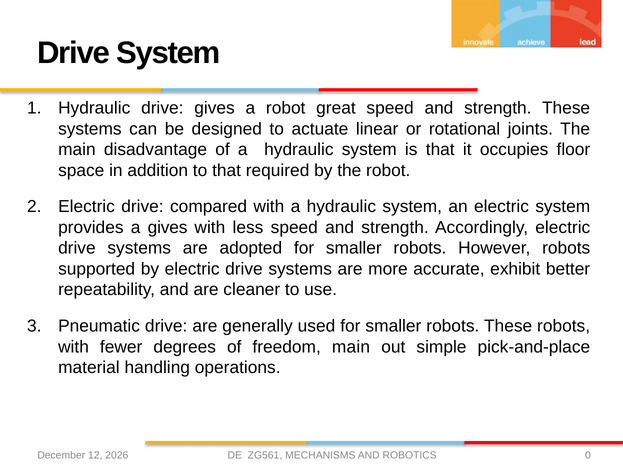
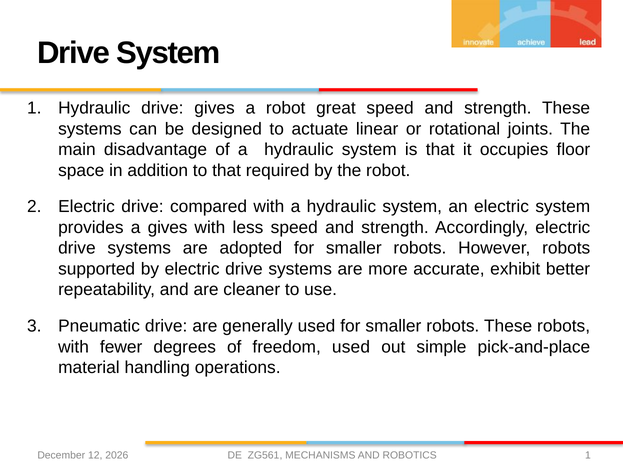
freedom main: main -> used
0 at (588, 456): 0 -> 1
